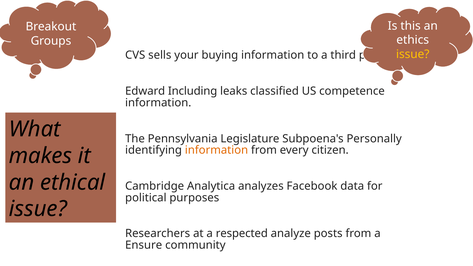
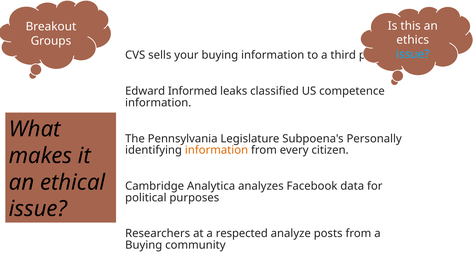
issue at (413, 54) colour: yellow -> light blue
Including: Including -> Informed
Ensure at (144, 245): Ensure -> Buying
